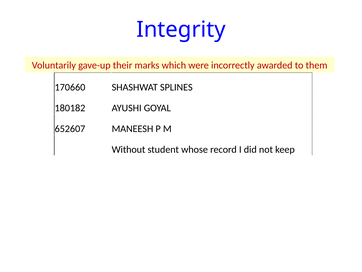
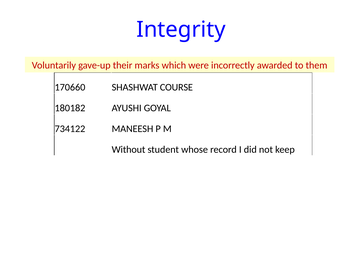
SPLINES: SPLINES -> COURSE
652607: 652607 -> 734122
